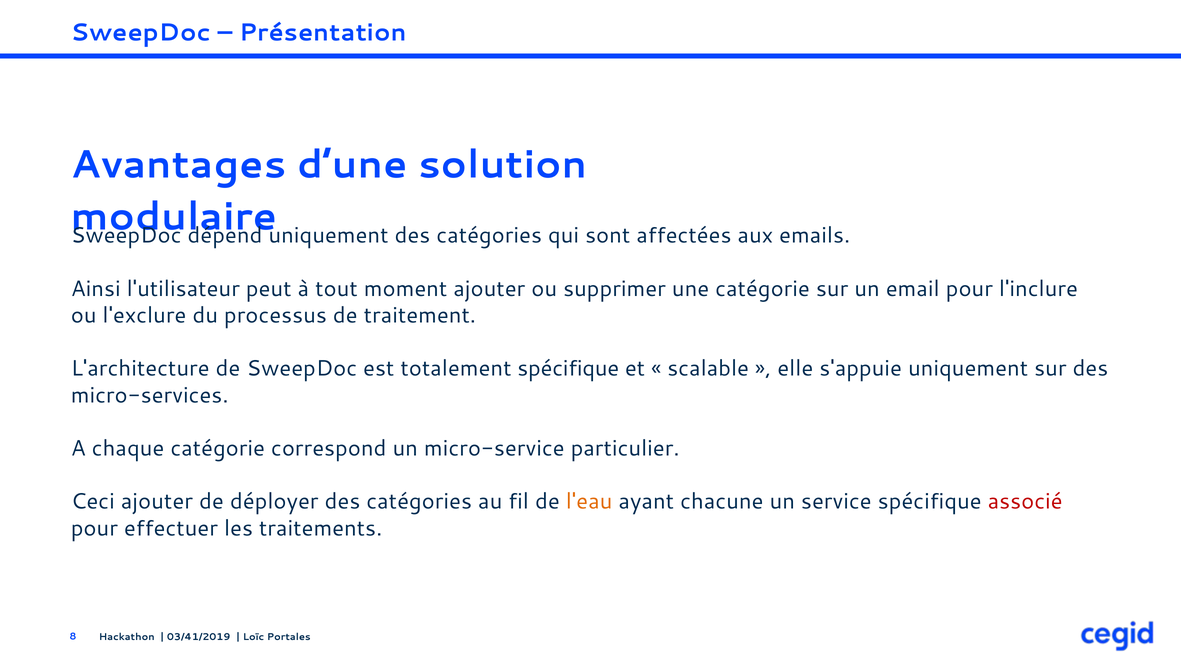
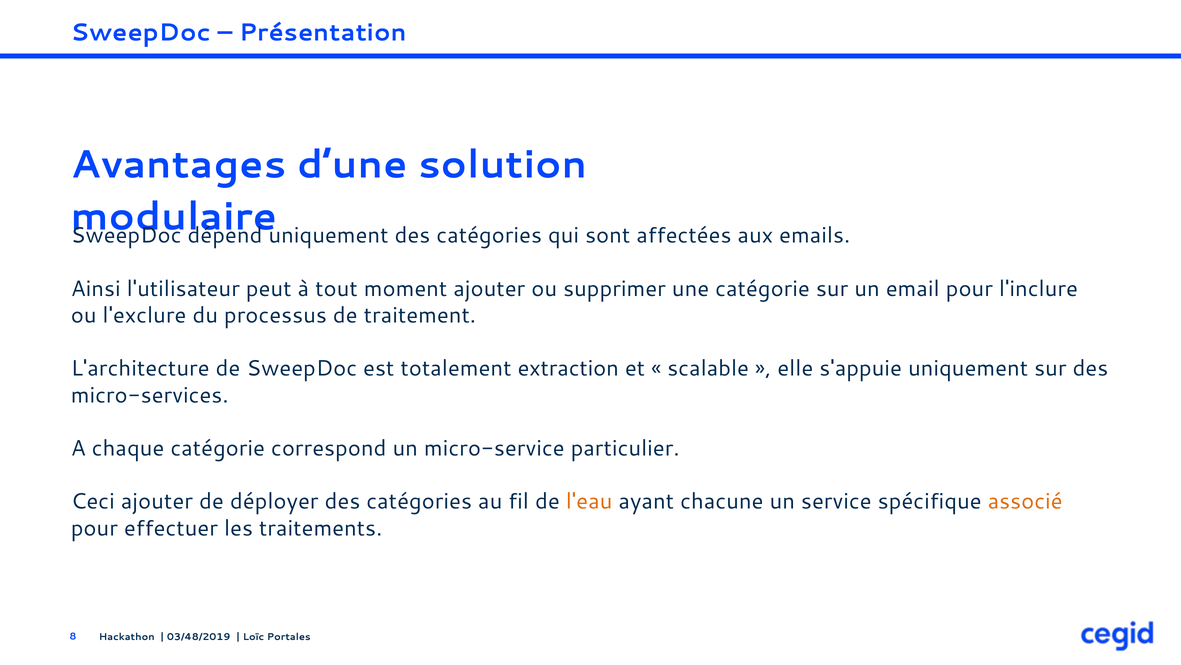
totalement spécifique: spécifique -> extraction
associé colour: red -> orange
03/41/2019: 03/41/2019 -> 03/48/2019
